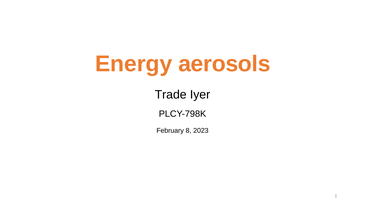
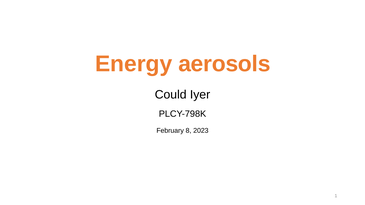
Trade: Trade -> Could
